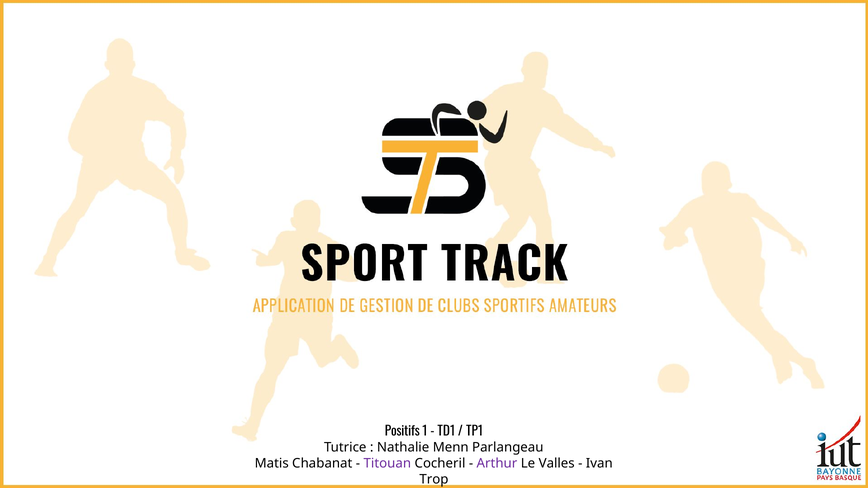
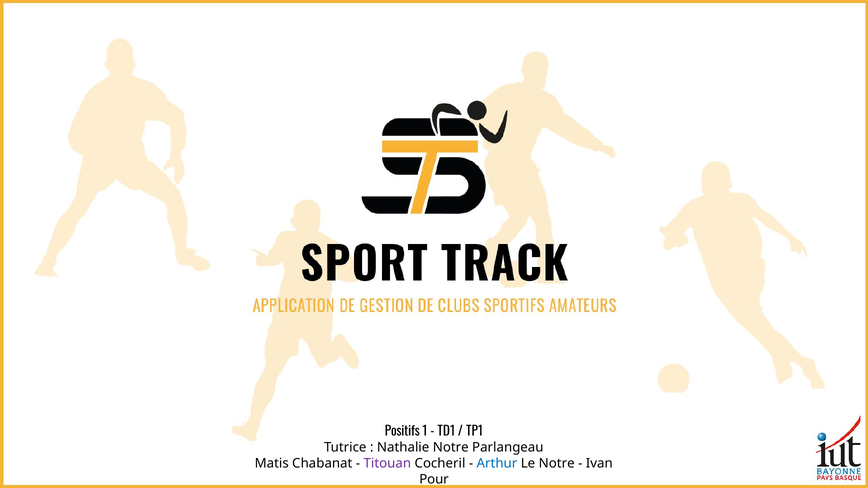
Nathalie Menn: Menn -> Notre
Arthur colour: purple -> blue
Le Valles: Valles -> Notre
Trop: Trop -> Pour
